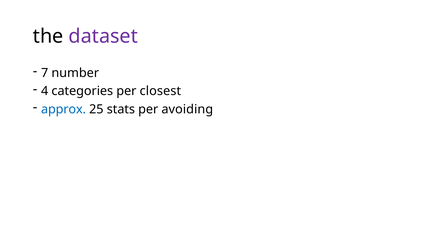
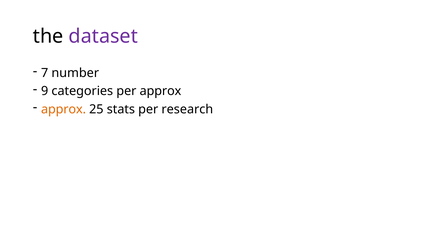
4: 4 -> 9
per closest: closest -> approx
approx at (63, 109) colour: blue -> orange
avoiding: avoiding -> research
